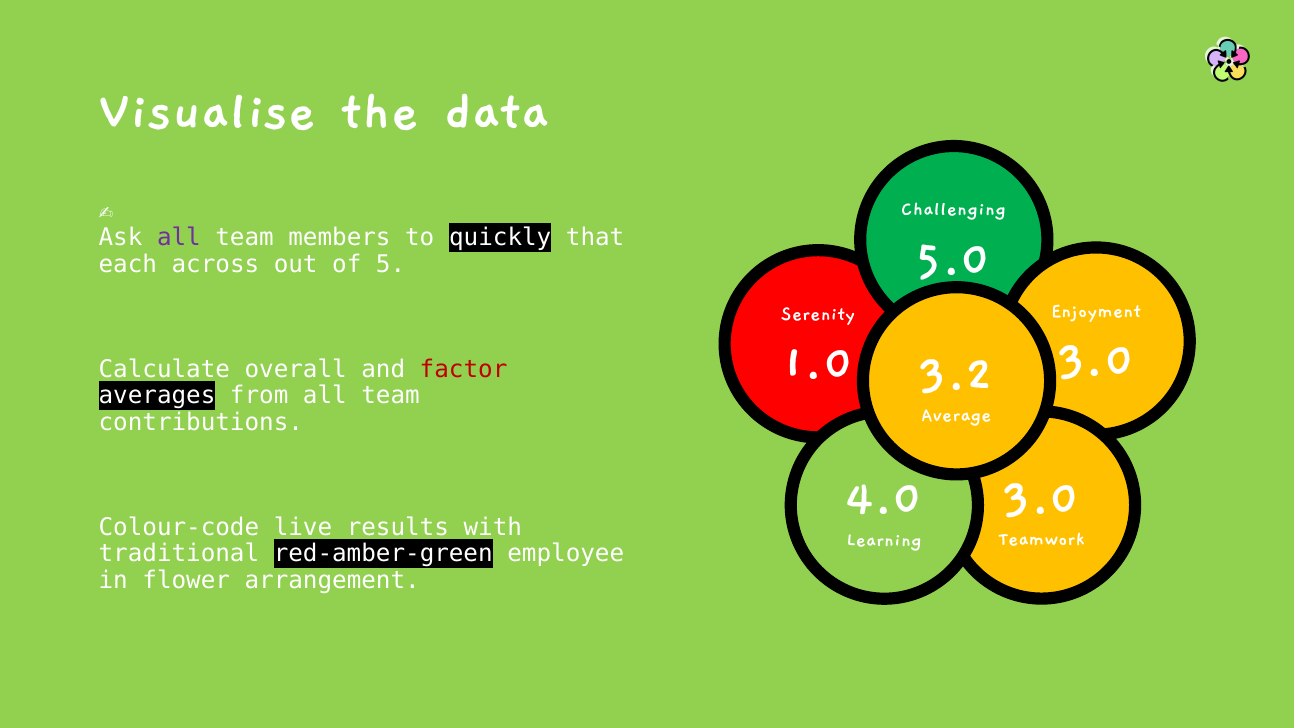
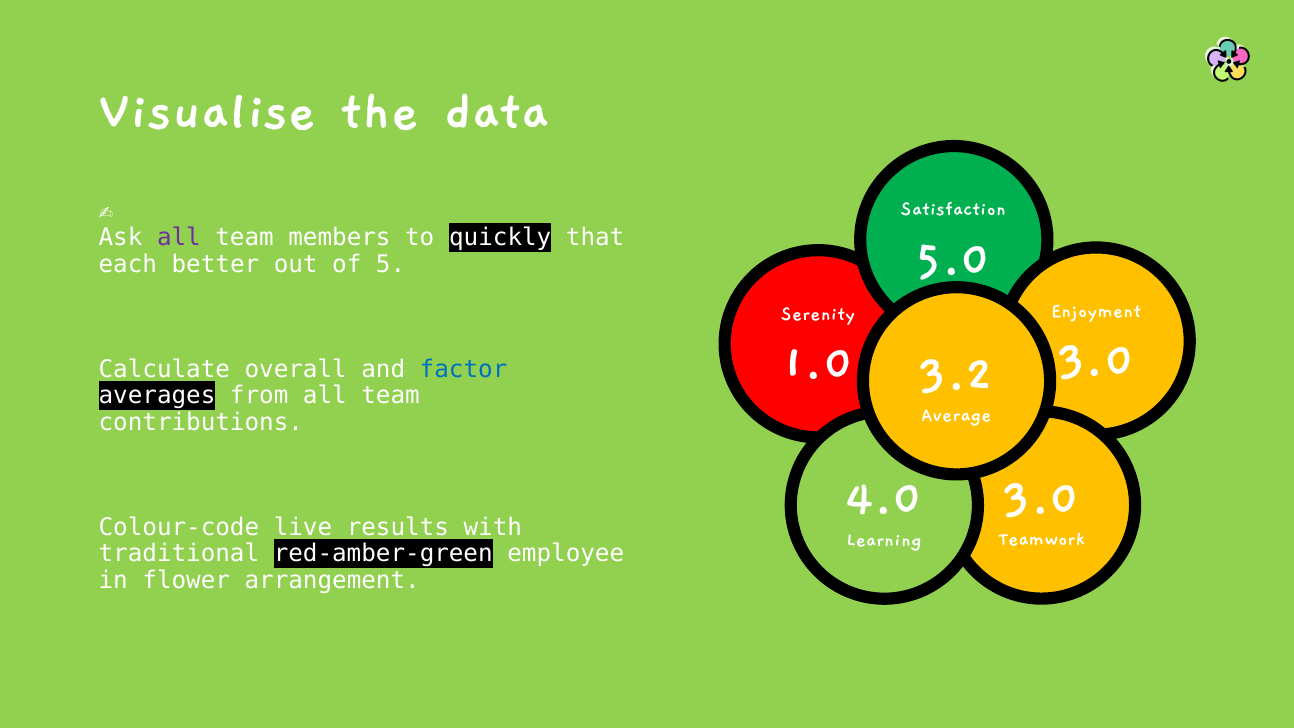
Challenging: Challenging -> Satisfaction
across: across -> better
factor colour: red -> blue
